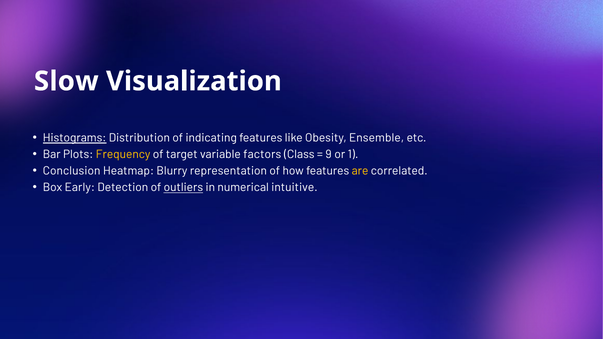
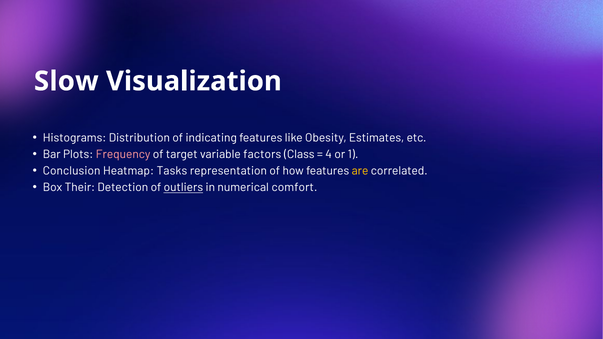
Histograms underline: present -> none
Ensemble: Ensemble -> Estimates
Frequency colour: yellow -> pink
9: 9 -> 4
Blurry: Blurry -> Tasks
Early: Early -> Their
intuitive: intuitive -> comfort
